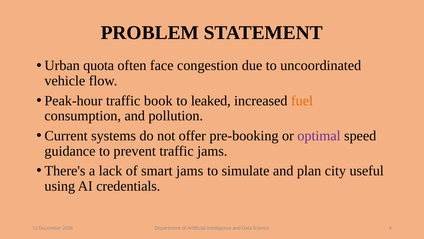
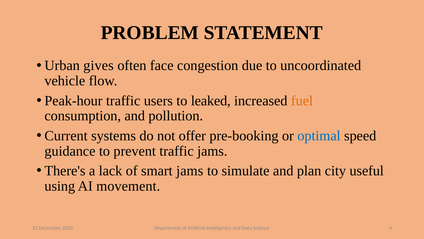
quota: quota -> gives
book: book -> users
optimal colour: purple -> blue
credentials: credentials -> movement
